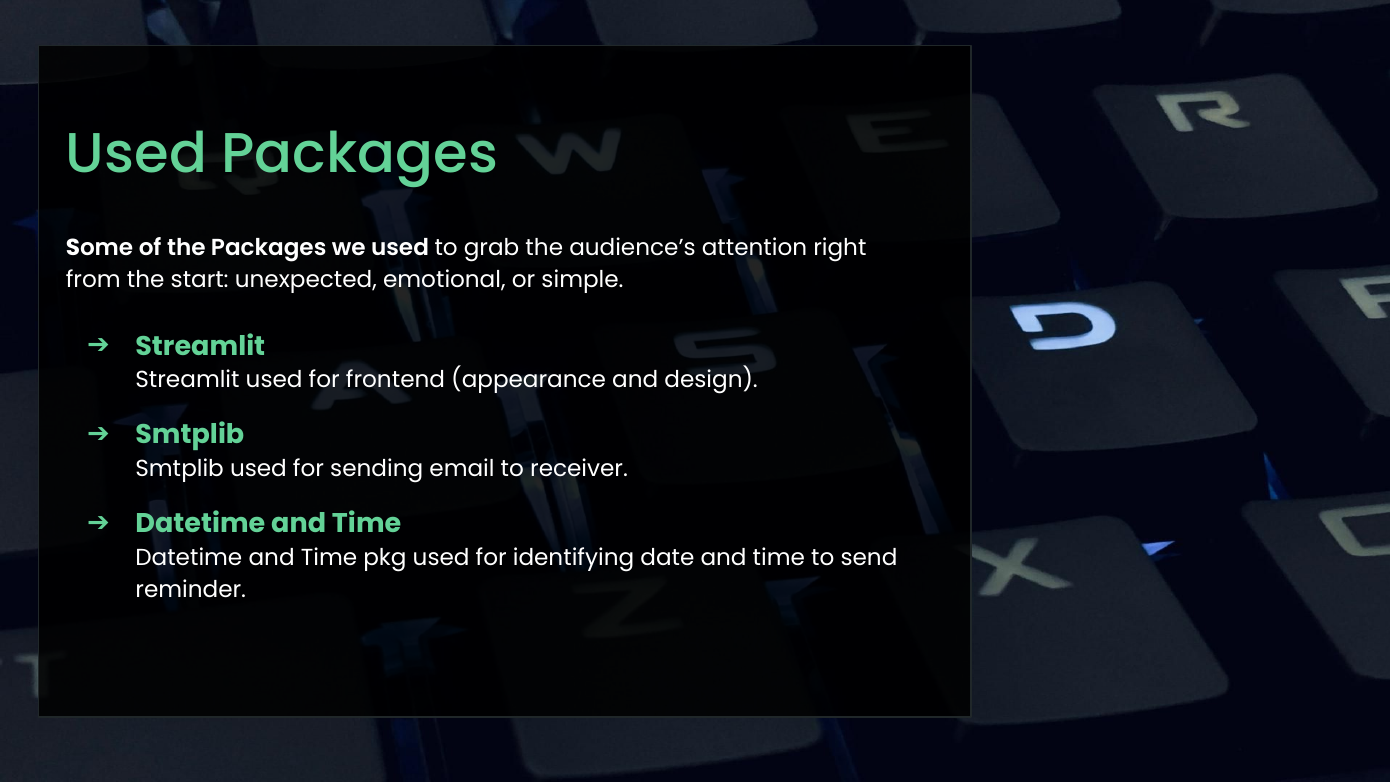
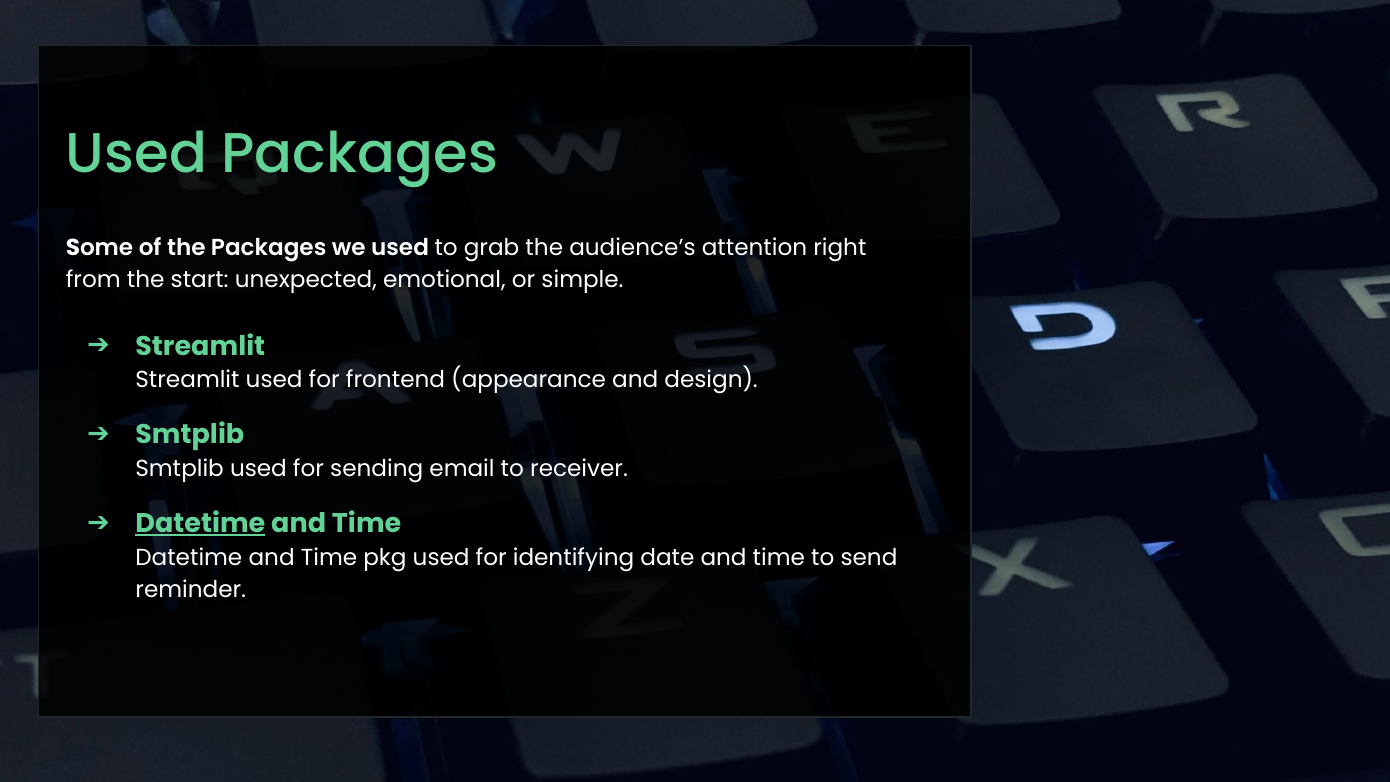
Datetime at (200, 524) underline: none -> present
